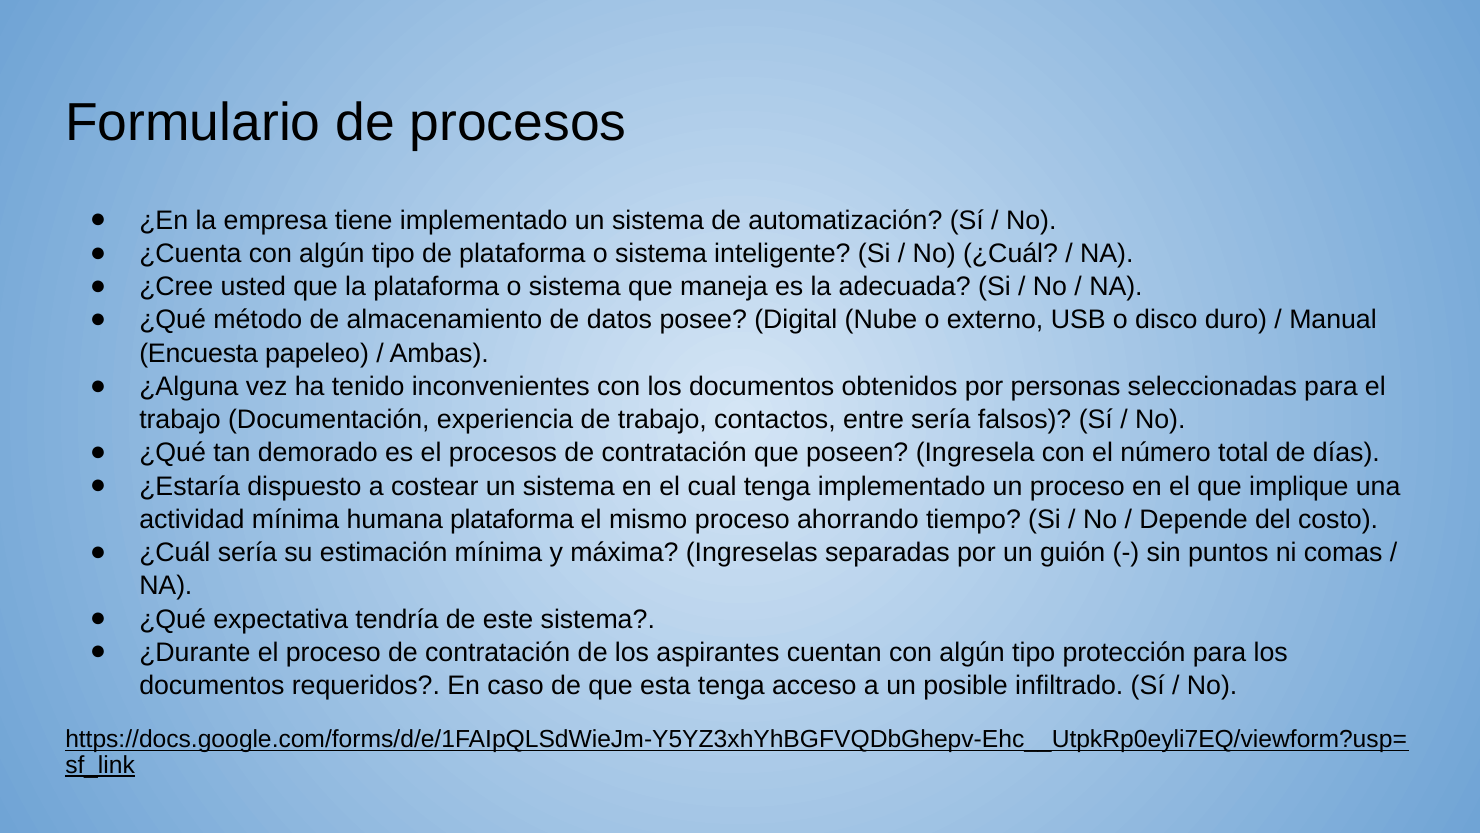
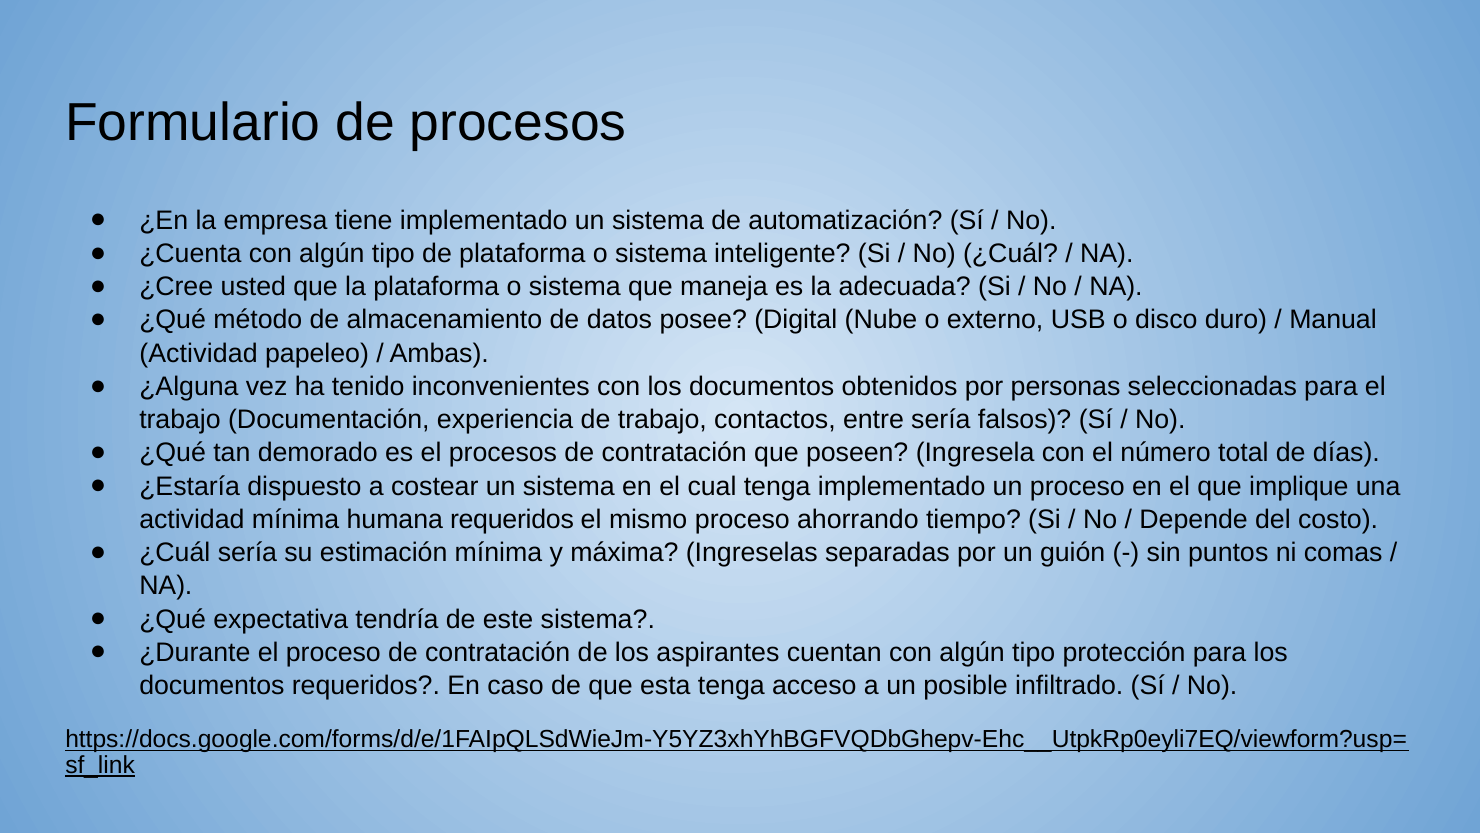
Encuesta at (199, 353): Encuesta -> Actividad
humana plataforma: plataforma -> requeridos
